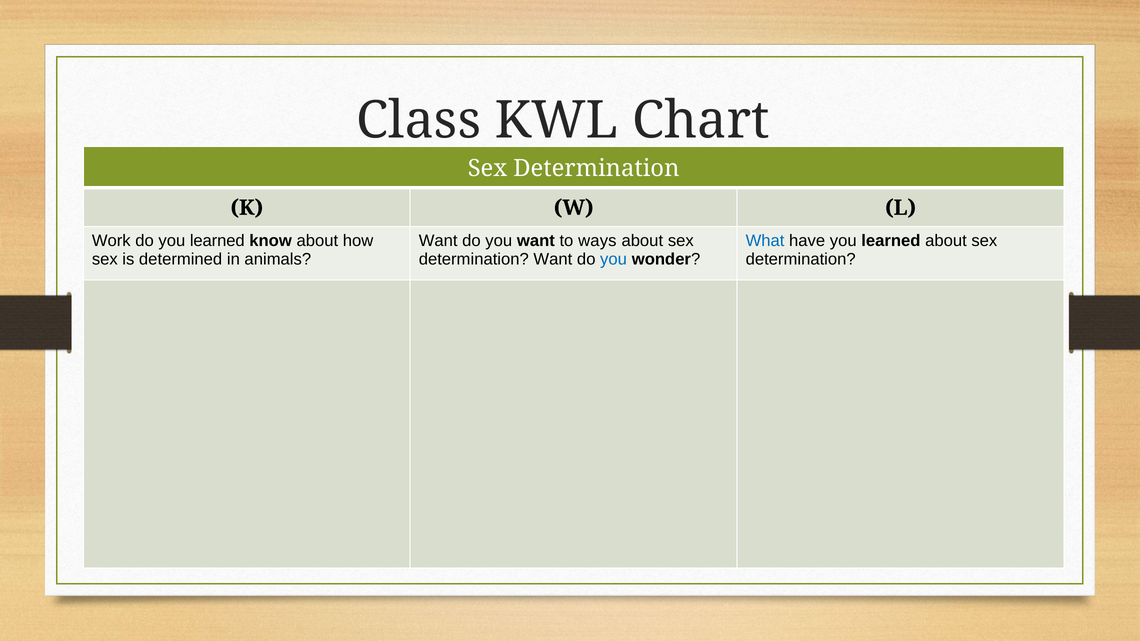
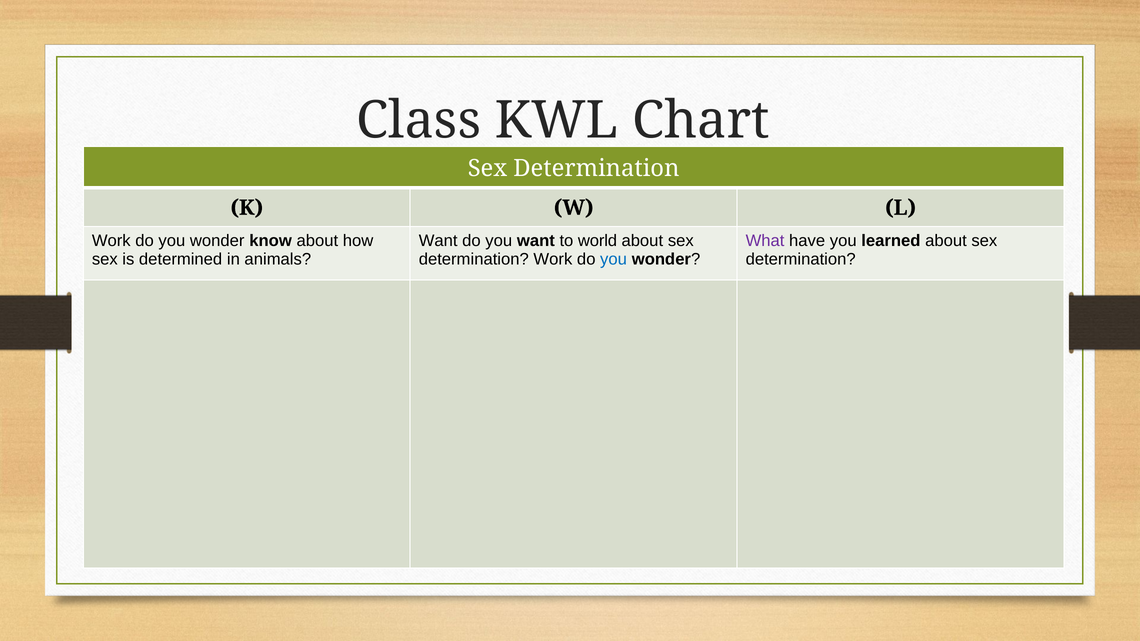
learned at (217, 241): learned -> wonder
ways: ways -> world
What colour: blue -> purple
determination Want: Want -> Work
